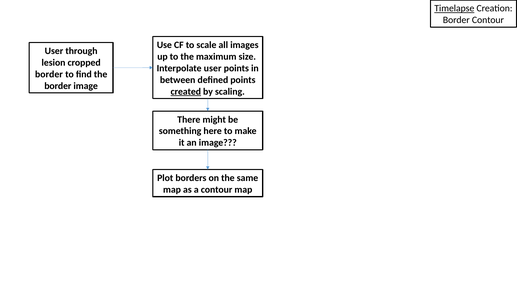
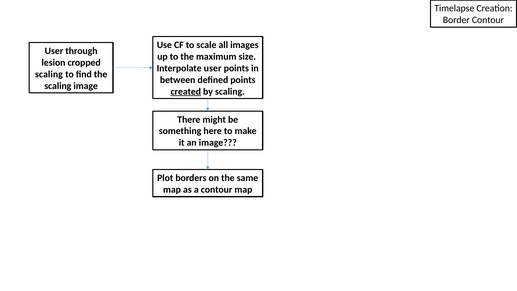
Timelapse underline: present -> none
border at (49, 74): border -> scaling
border at (58, 86): border -> scaling
